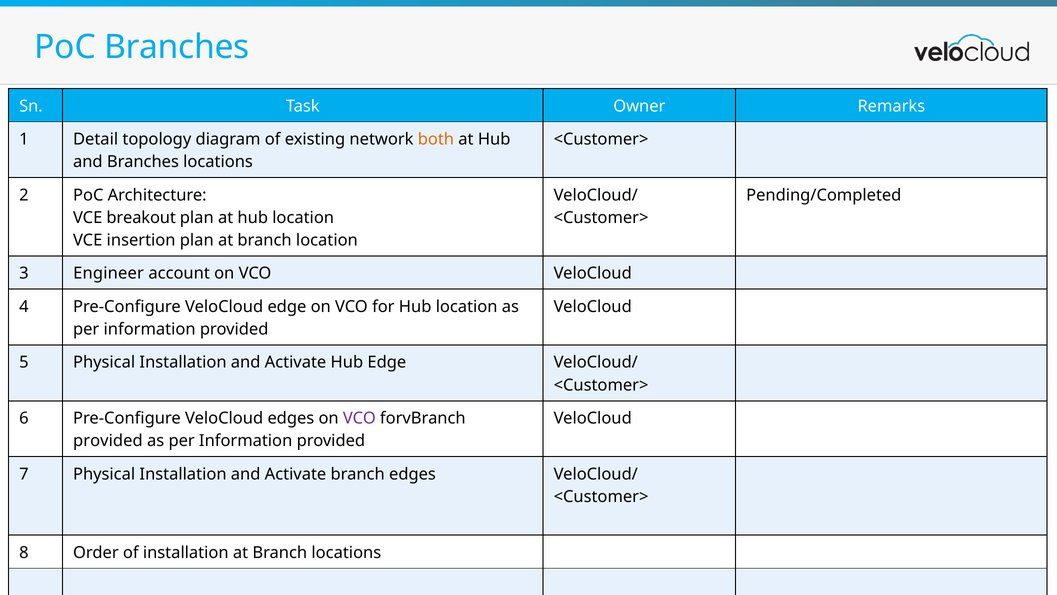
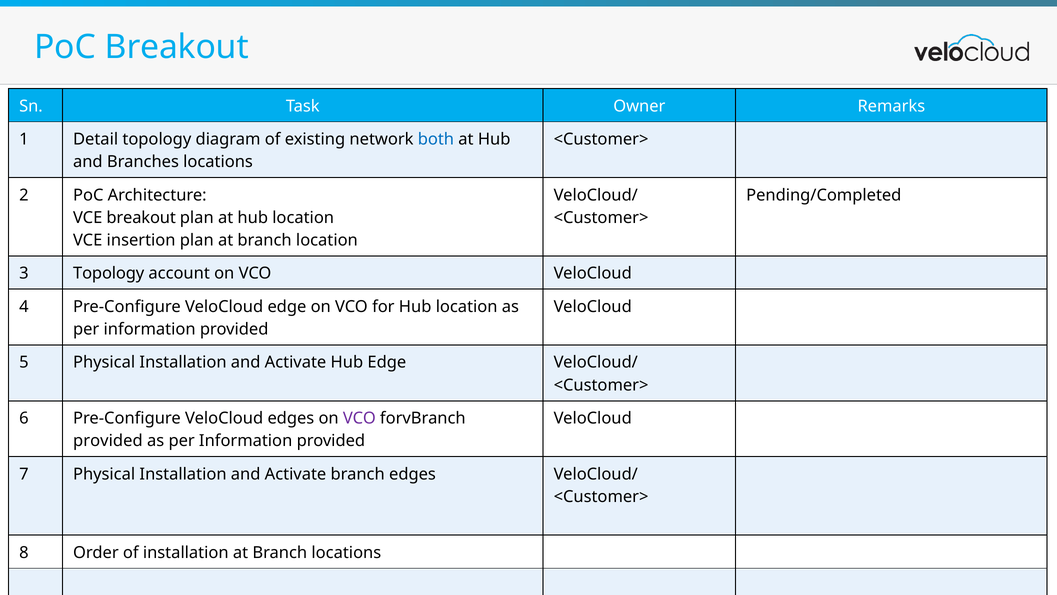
PoC Branches: Branches -> Breakout
both colour: orange -> blue
3 Engineer: Engineer -> Topology
